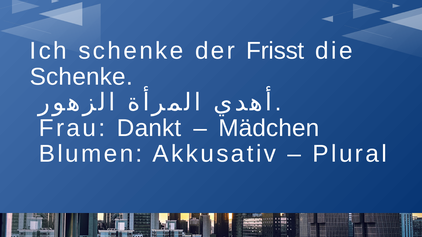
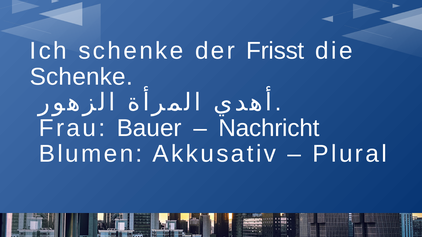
Dankt: Dankt -> Bauer
Mädchen: Mädchen -> Nachricht
